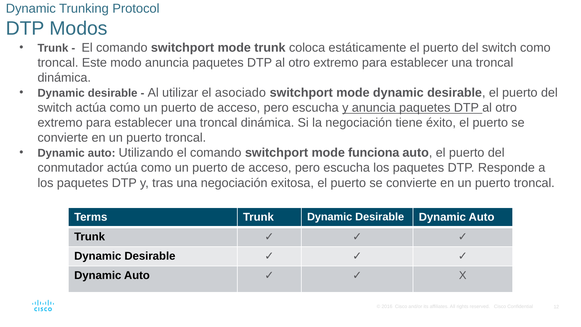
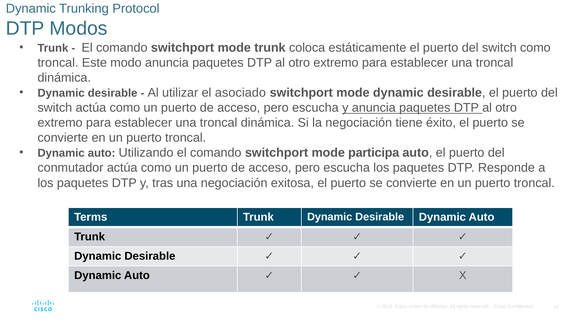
funciona: funciona -> participa
